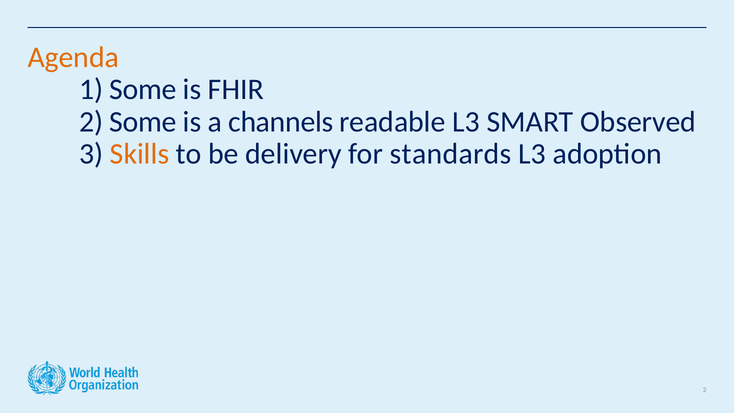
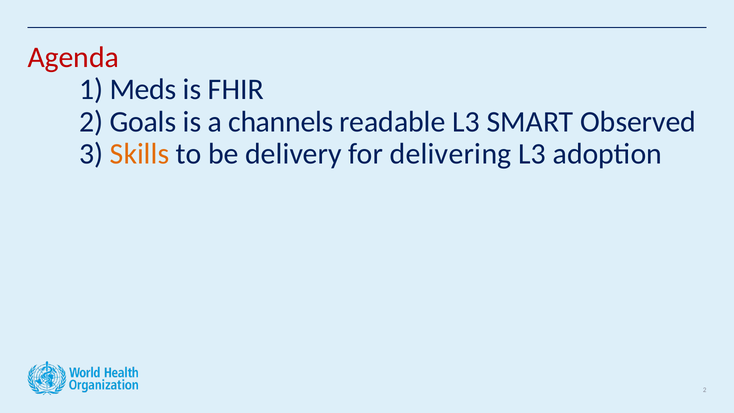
Agenda colour: orange -> red
1 Some: Some -> Meds
2 Some: Some -> Goals
standards: standards -> delivering
